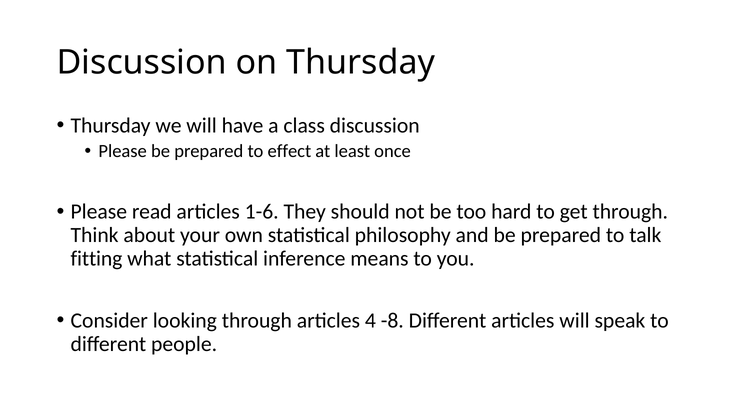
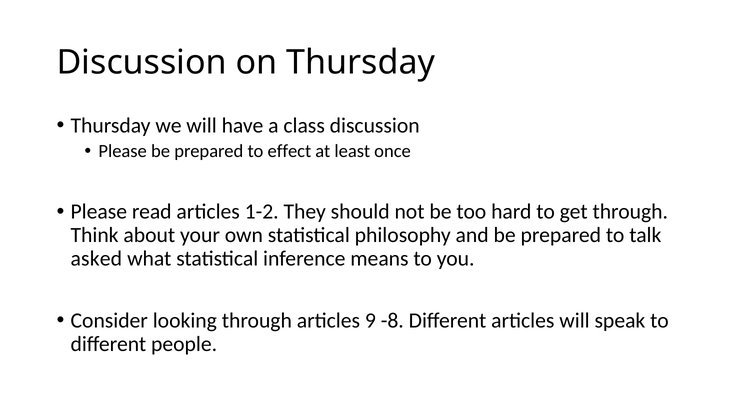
1-6: 1-6 -> 1-2
fitting: fitting -> asked
4: 4 -> 9
